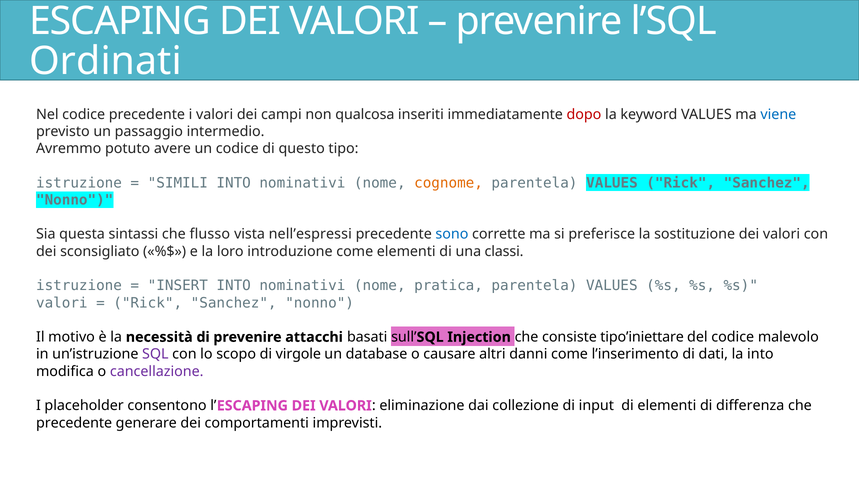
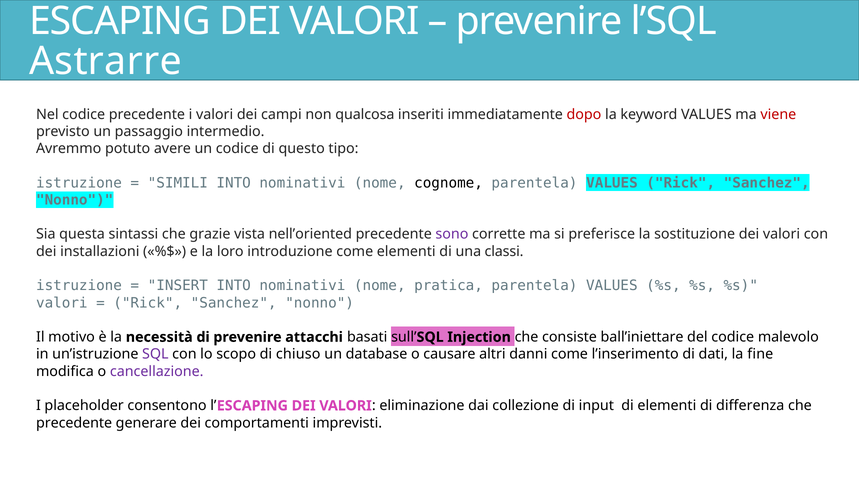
Ordinati: Ordinati -> Astrarre
viene colour: blue -> red
cognome colour: orange -> black
flusso: flusso -> grazie
nell’espressi: nell’espressi -> nell’oriented
sono colour: blue -> purple
sconsigliato: sconsigliato -> installazioni
tipo’iniettare: tipo’iniettare -> ball’iniettare
virgole: virgole -> chiuso
la into: into -> fine
